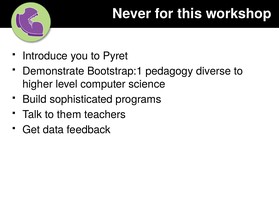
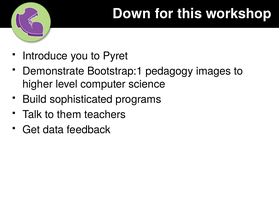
Never: Never -> Down
diverse: diverse -> images
